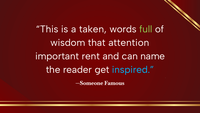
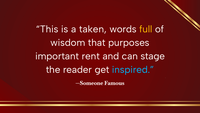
full colour: light green -> yellow
attention: attention -> purposes
name: name -> stage
